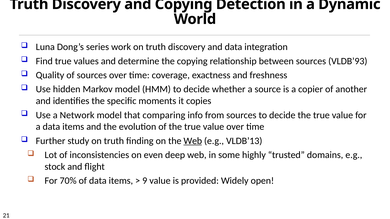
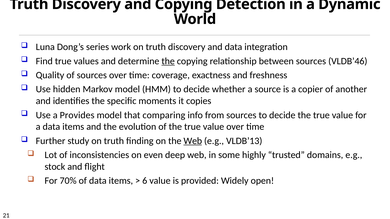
the at (168, 61) underline: none -> present
VLDB’93: VLDB’93 -> VLDB’46
Network: Network -> Provides
9: 9 -> 6
